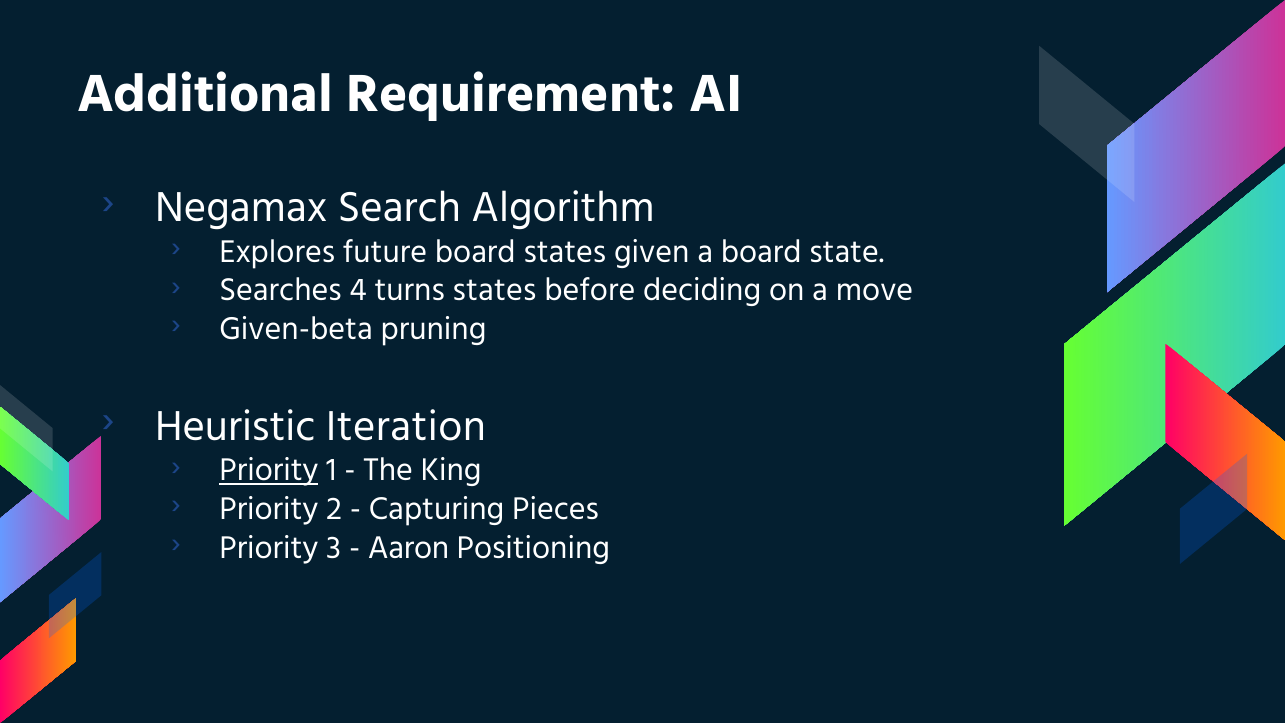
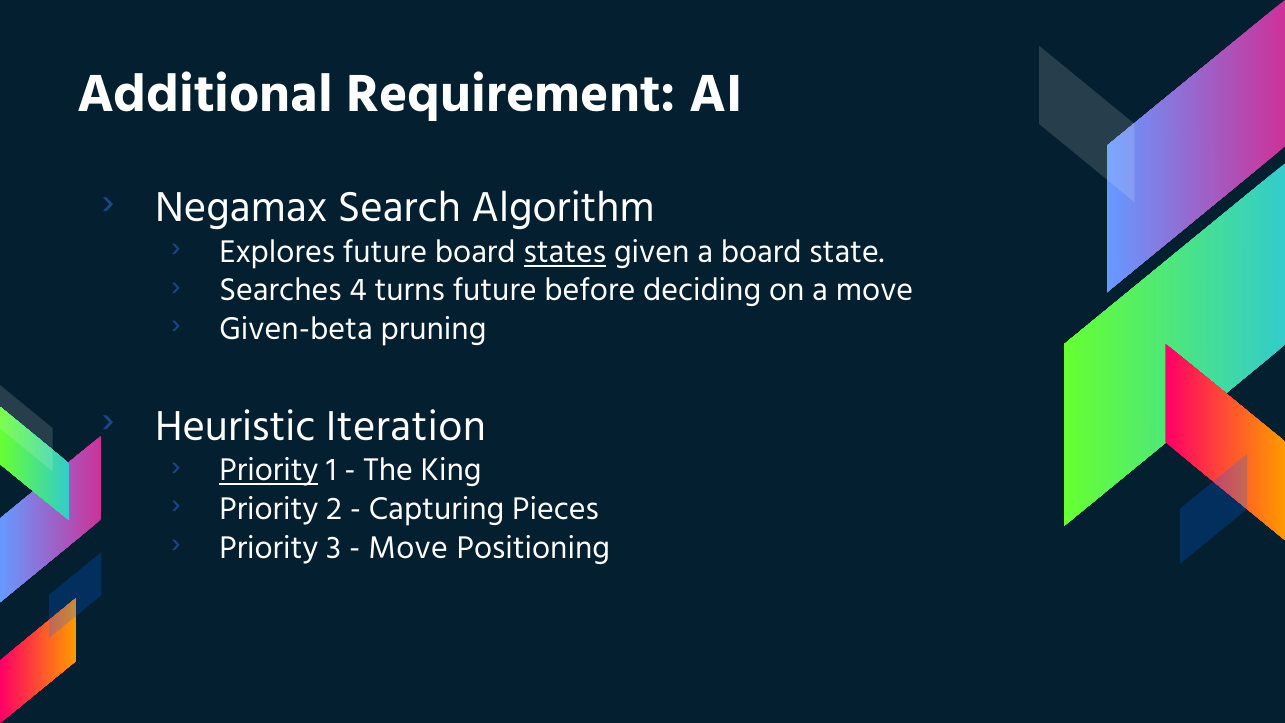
states at (565, 252) underline: none -> present
turns states: states -> future
Aaron at (408, 547): Aaron -> Move
